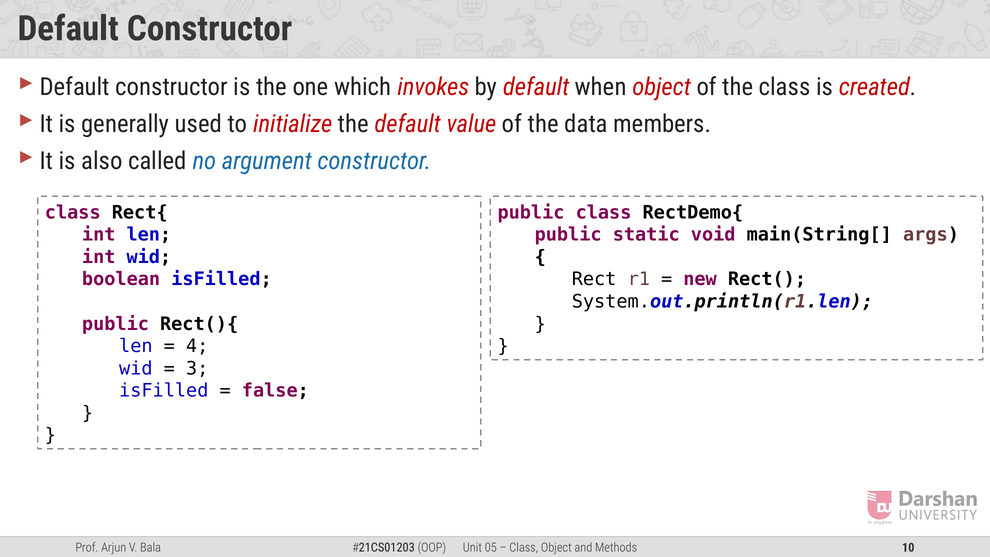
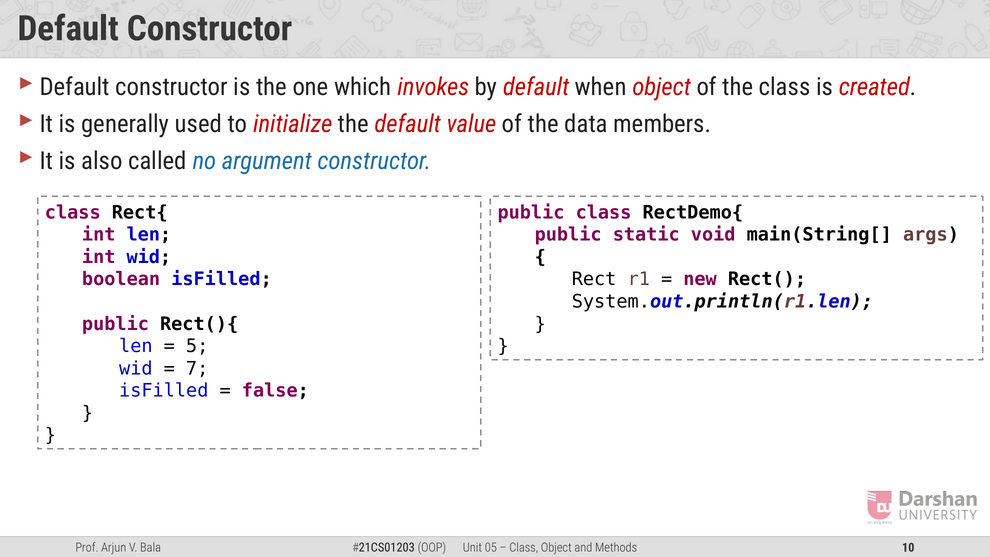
4: 4 -> 5
3: 3 -> 7
